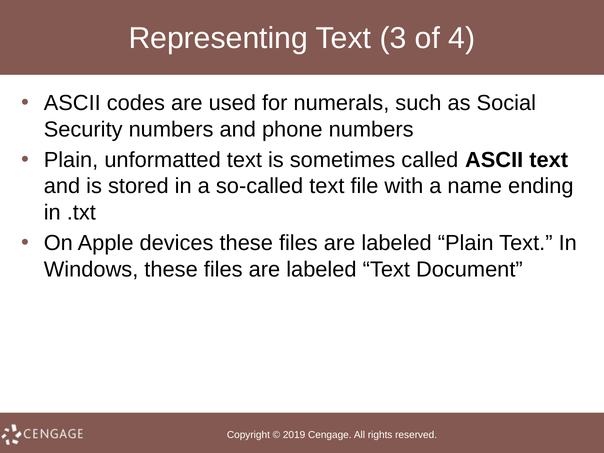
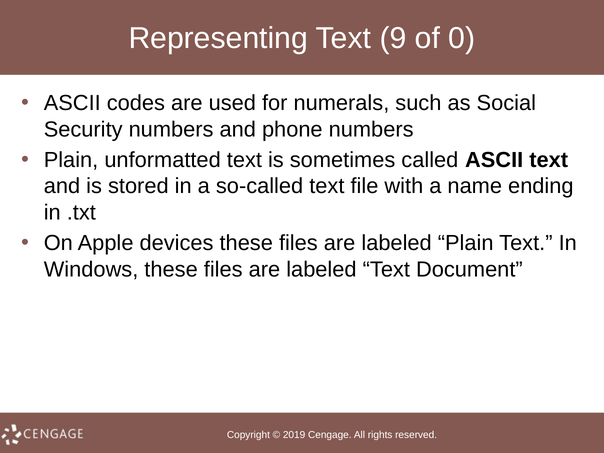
3: 3 -> 9
4: 4 -> 0
